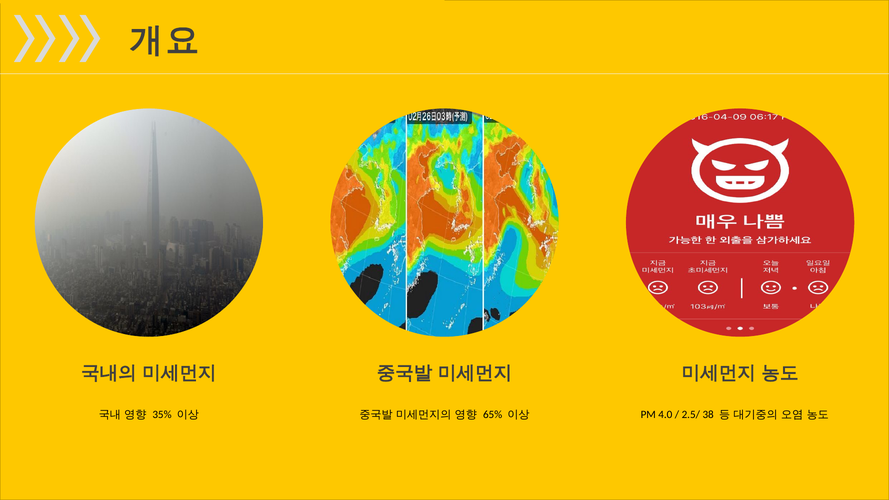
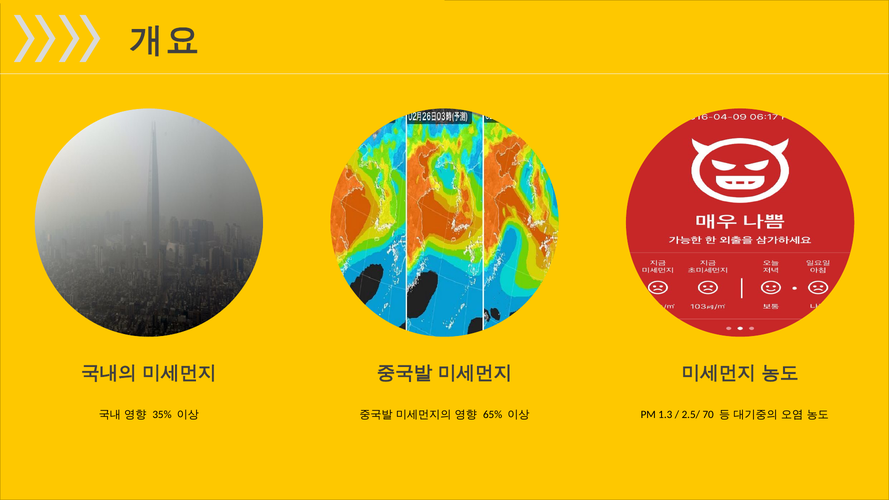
4.0: 4.0 -> 1.3
38: 38 -> 70
